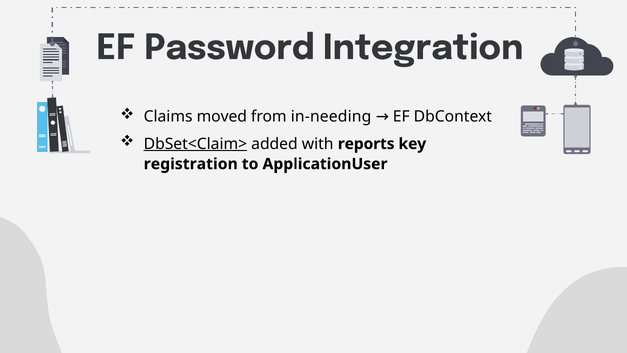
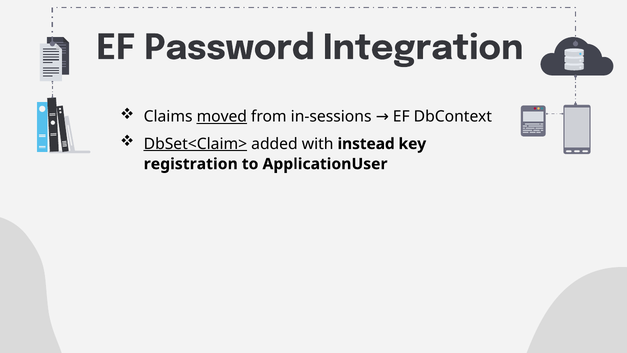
moved underline: none -> present
in-needing: in-needing -> in-sessions
reports: reports -> instead
